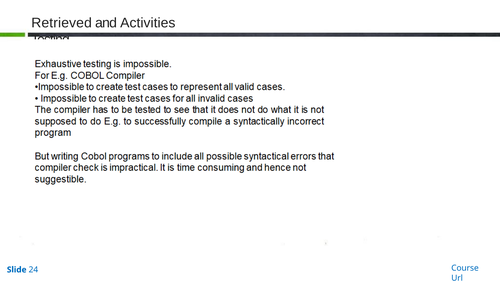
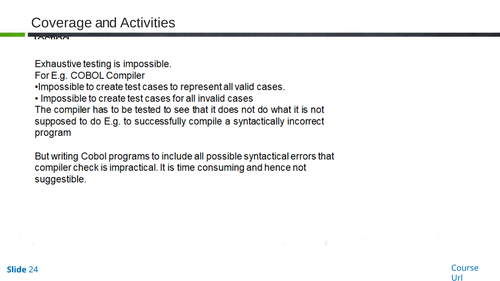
Retrieved: Retrieved -> Coverage
